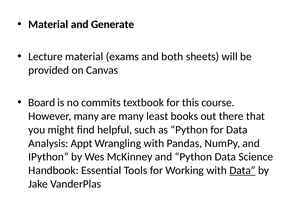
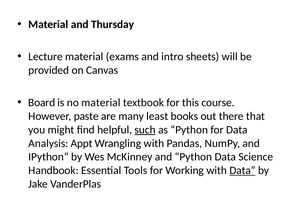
Generate: Generate -> Thursday
both: both -> intro
no commits: commits -> material
However many: many -> paste
such underline: none -> present
